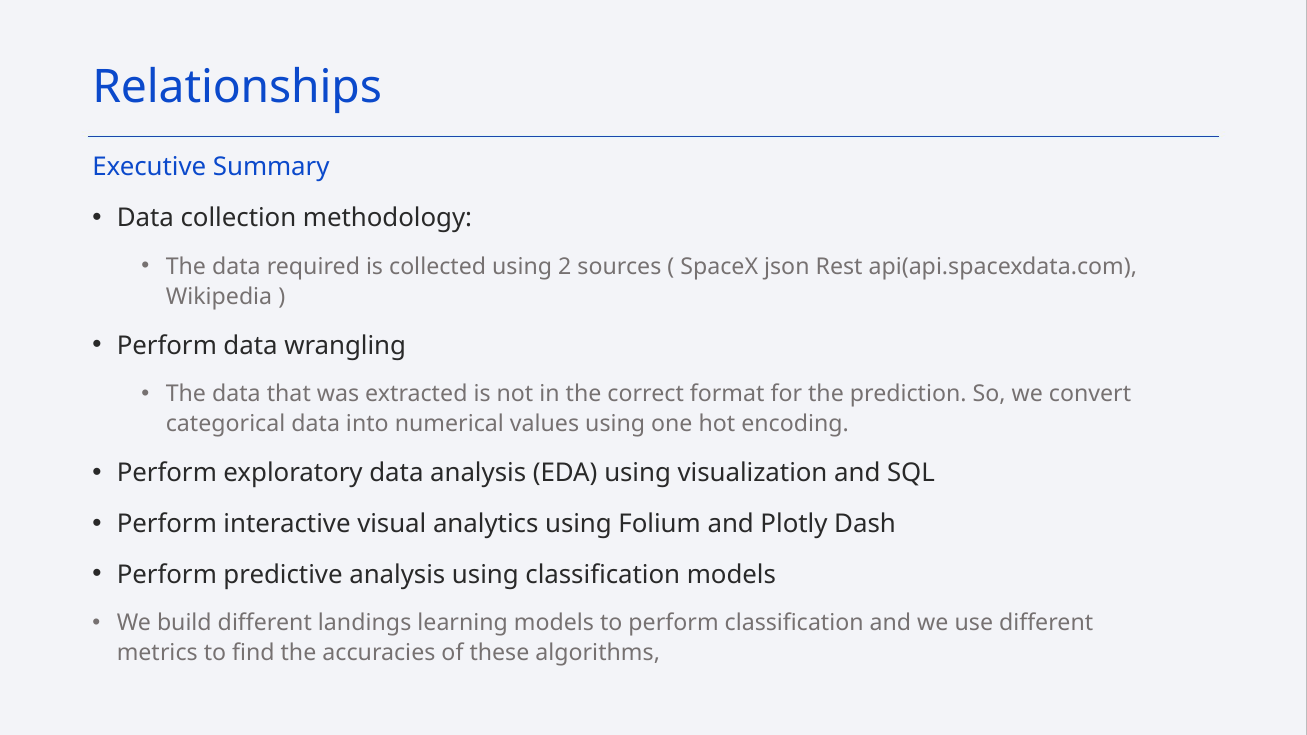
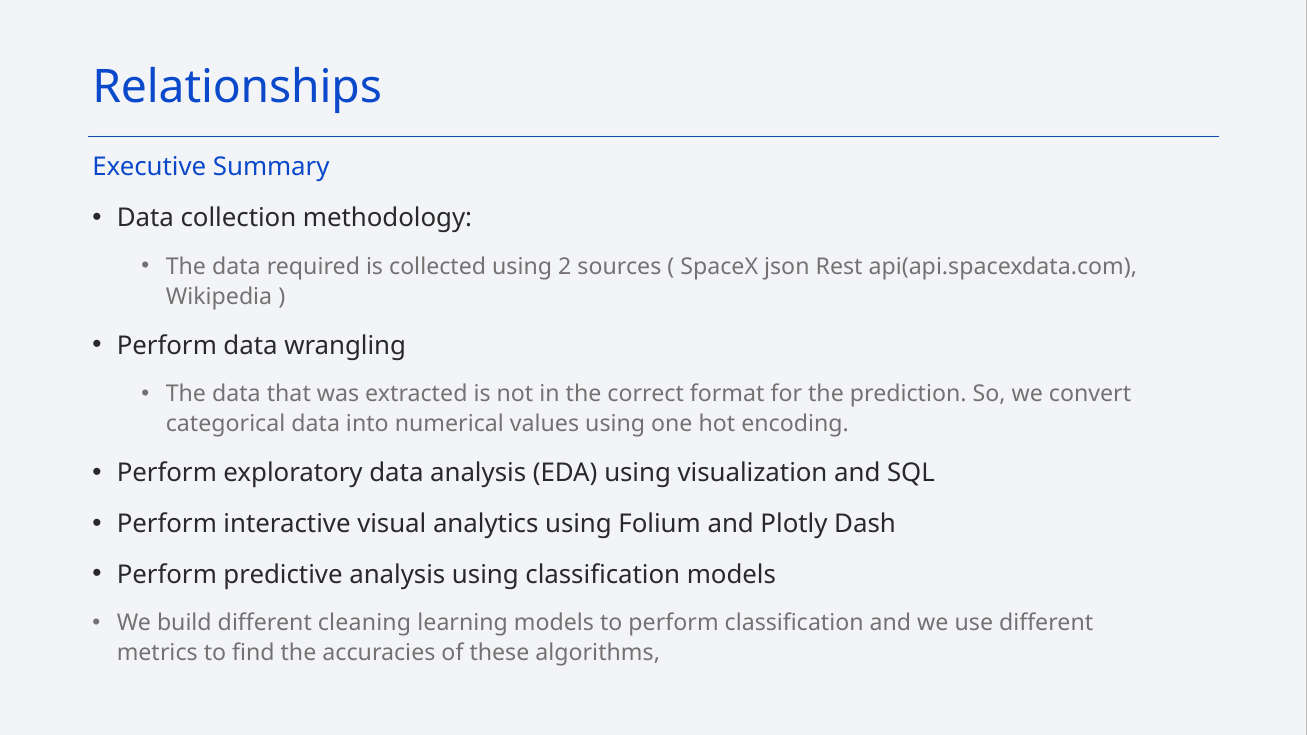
landings: landings -> cleaning
